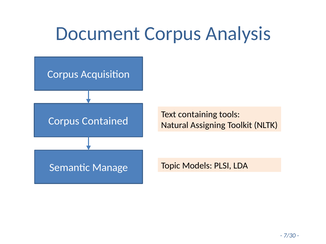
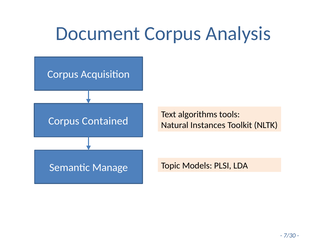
containing: containing -> algorithms
Assigning: Assigning -> Instances
